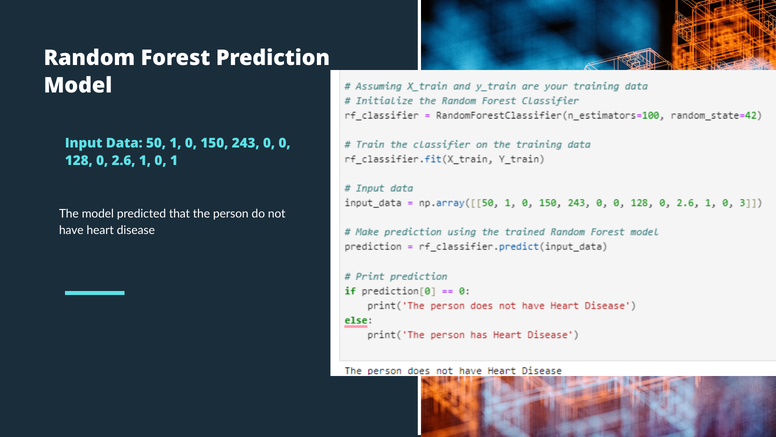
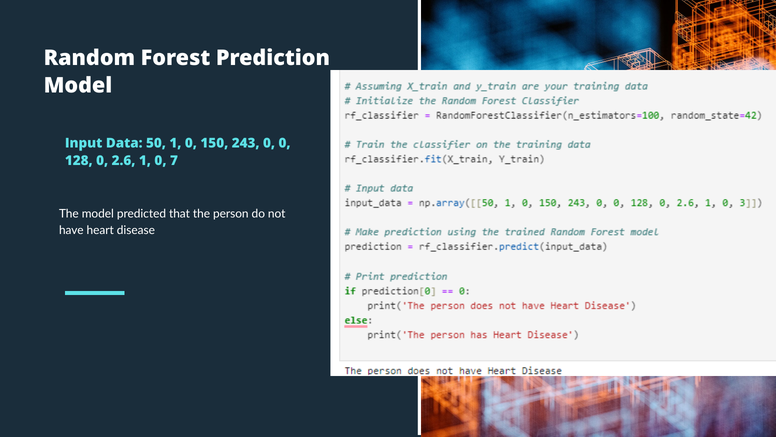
0 1: 1 -> 7
